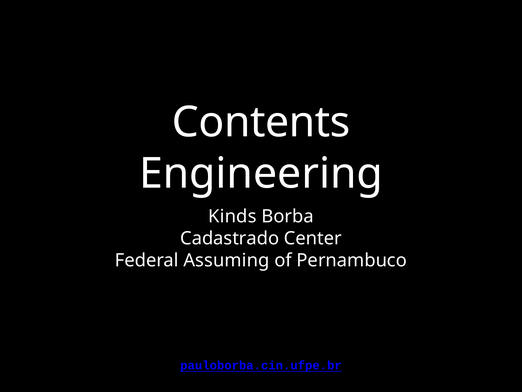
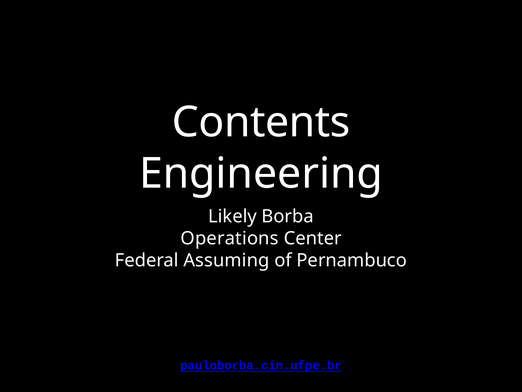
Kinds: Kinds -> Likely
Cadastrado: Cadastrado -> Operations
